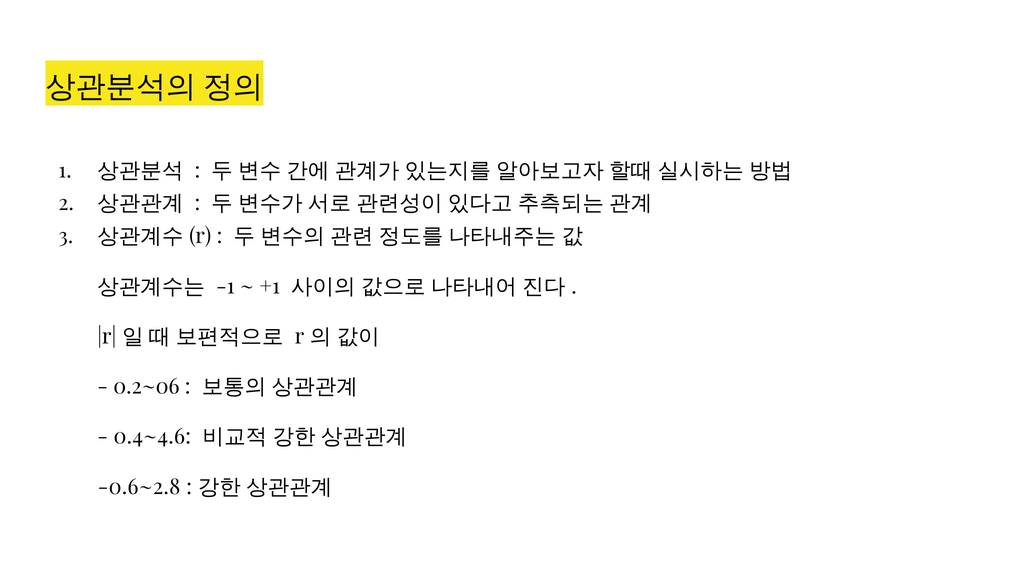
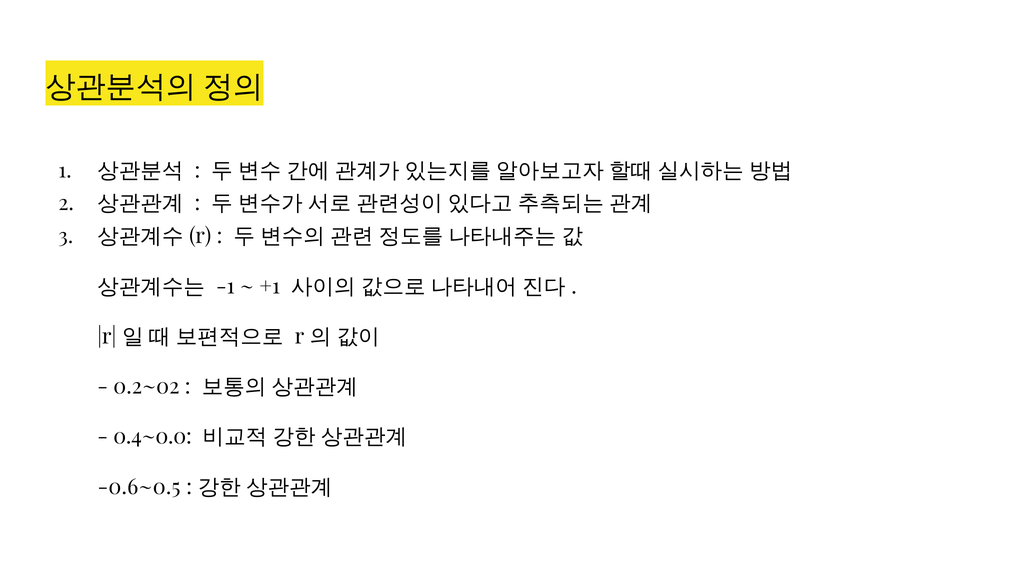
0.2~06: 0.2~06 -> 0.2~02
0.4~4.6: 0.4~4.6 -> 0.4~0.0
-0.6~2.8: -0.6~2.8 -> -0.6~0.5
